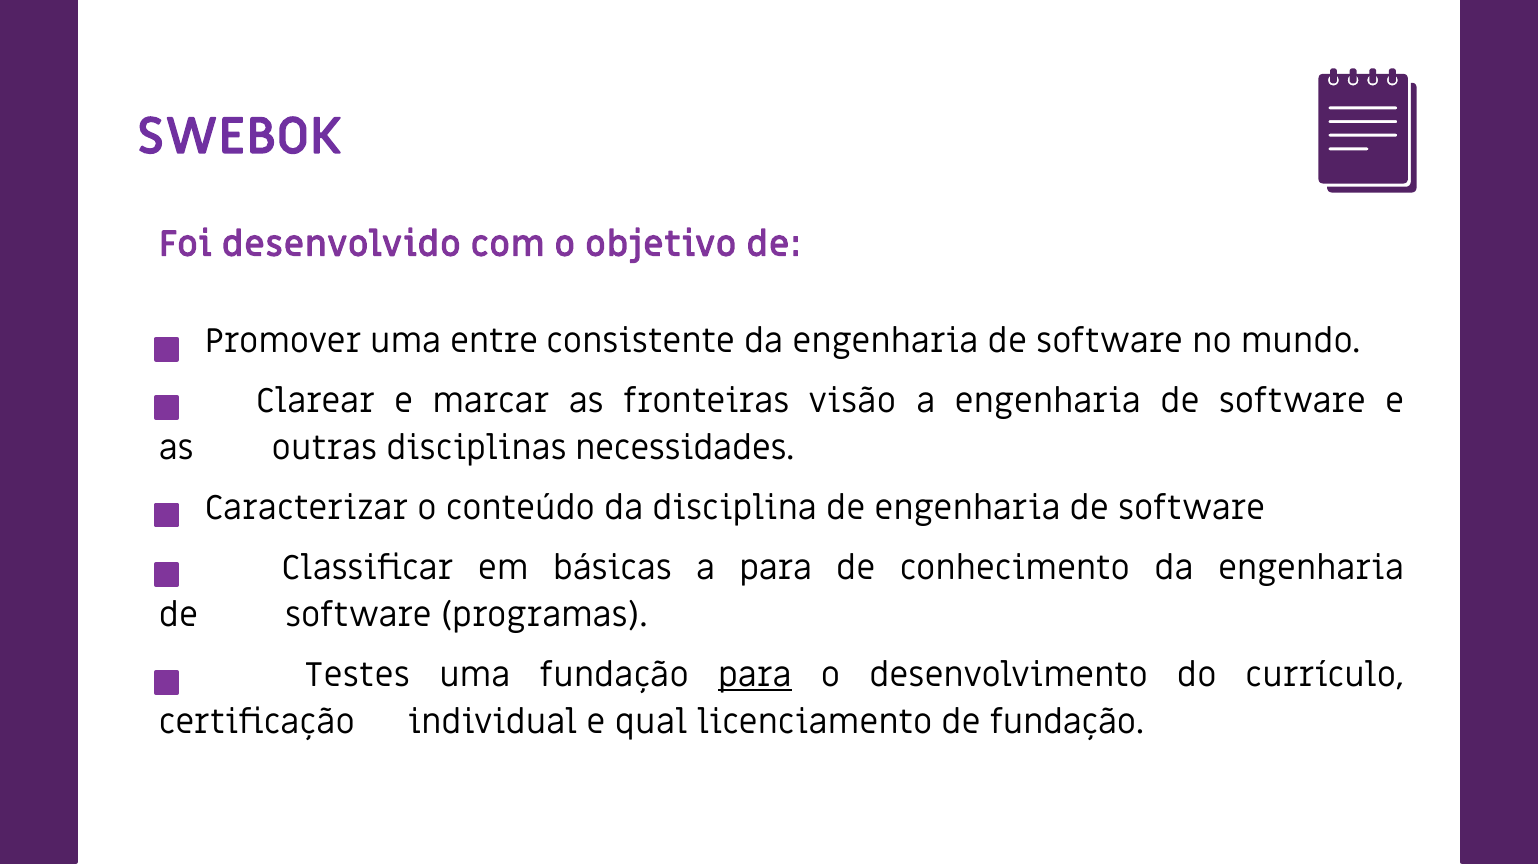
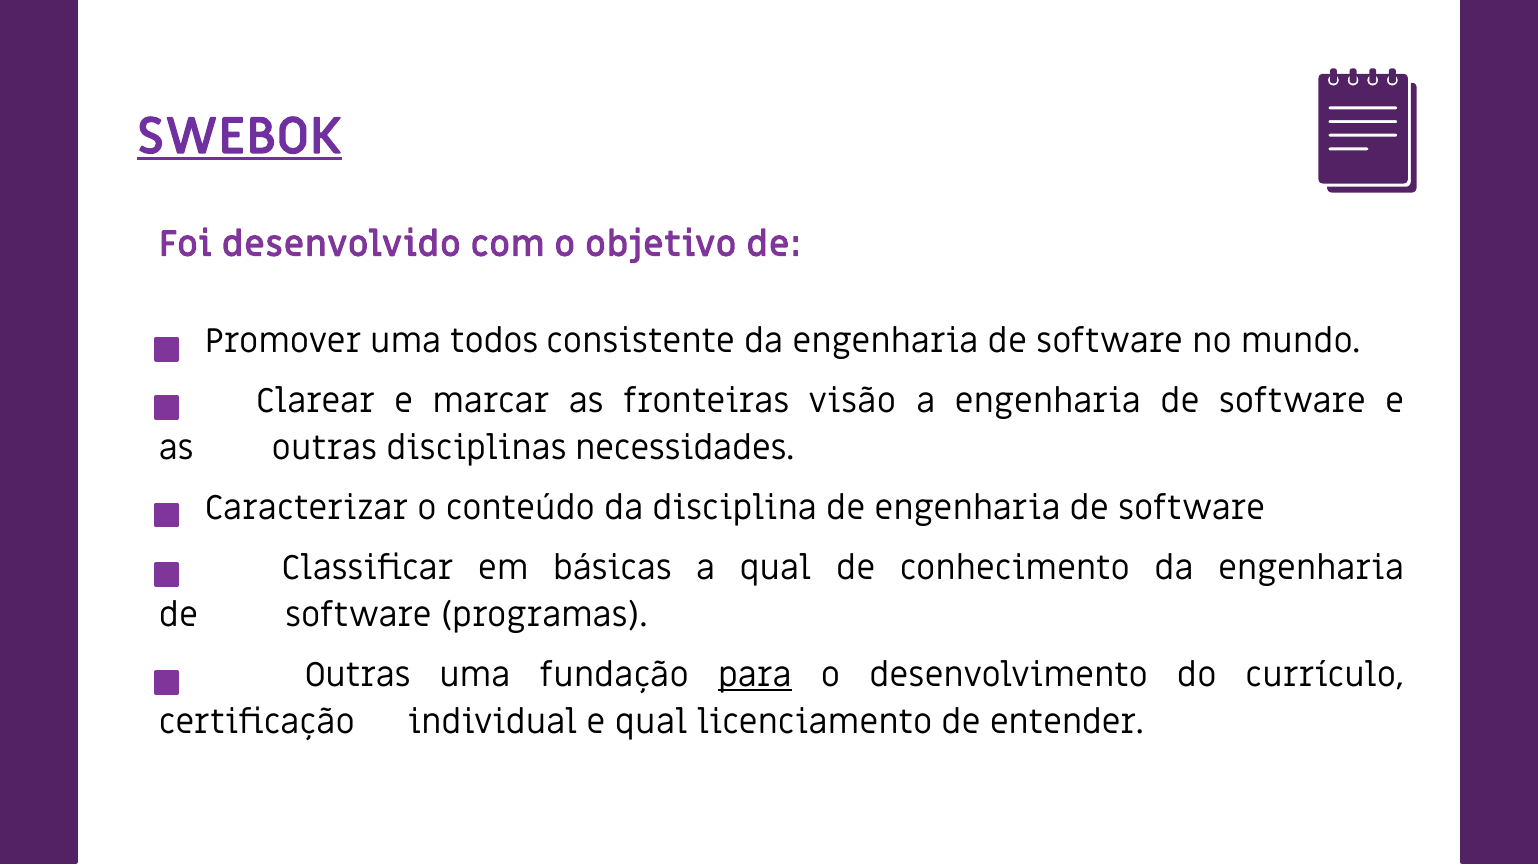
SWEBOK underline: none -> present
entre: entre -> todos
a para: para -> qual
Testes: Testes -> Outras
de fundação: fundação -> entender
